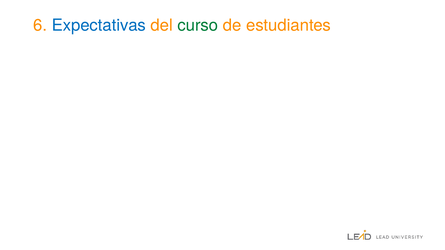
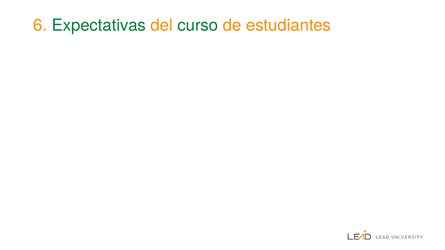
Expectativas colour: blue -> green
